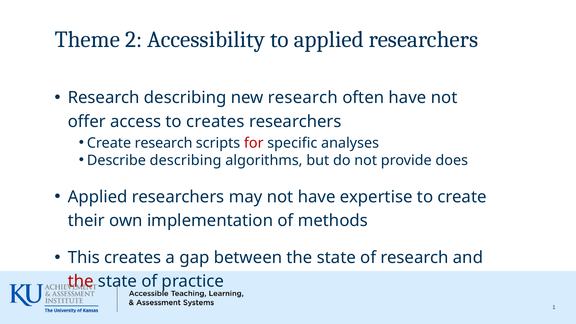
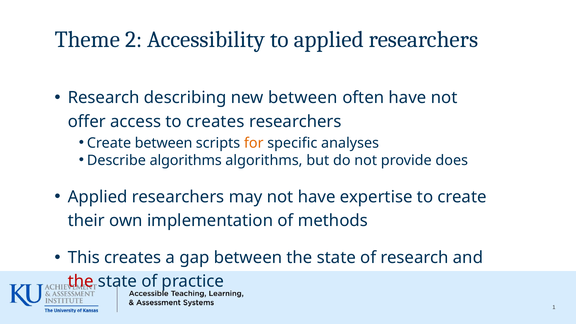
new research: research -> between
Create research: research -> between
for colour: red -> orange
Describe describing: describing -> algorithms
